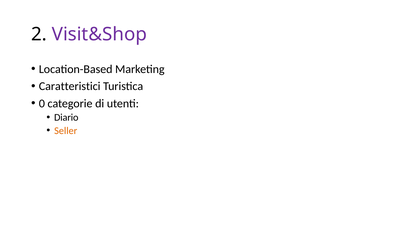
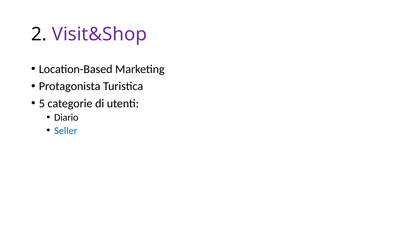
Caratteristici: Caratteristici -> Protagonista
0: 0 -> 5
Seller colour: orange -> blue
